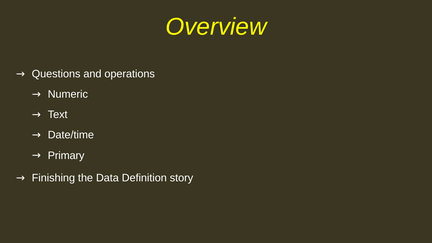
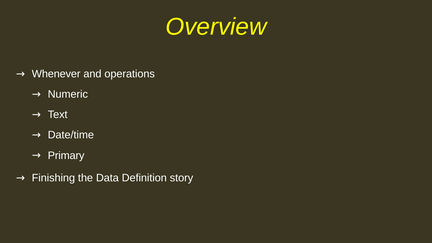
Questions: Questions -> Whenever
